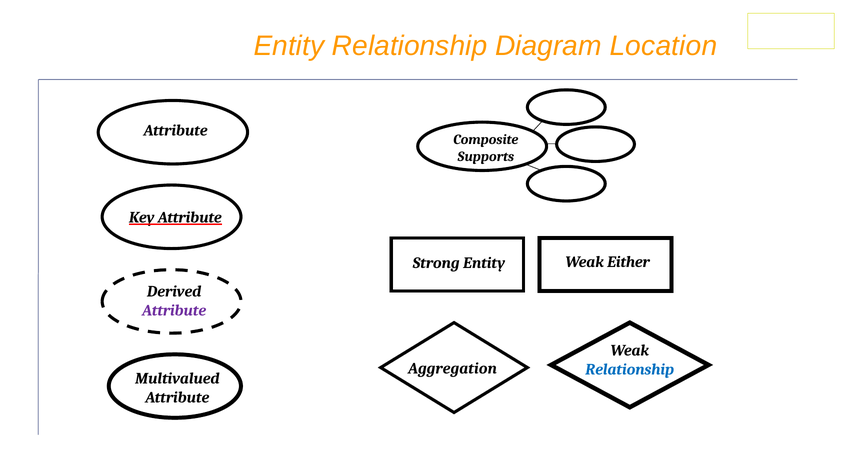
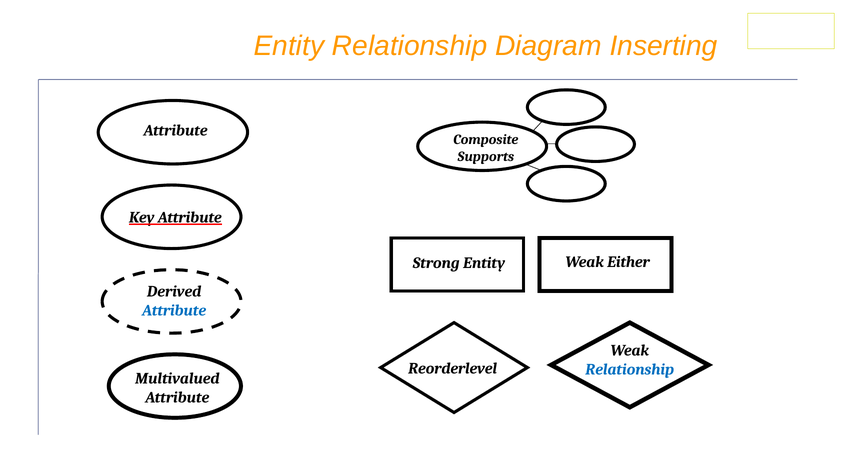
Location: Location -> Inserting
Attribute at (174, 310) colour: purple -> blue
Aggregation: Aggregation -> Reorderlevel
